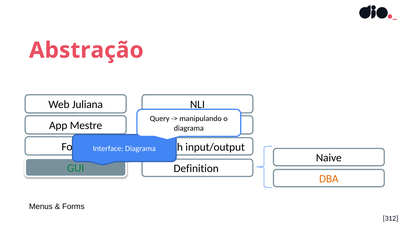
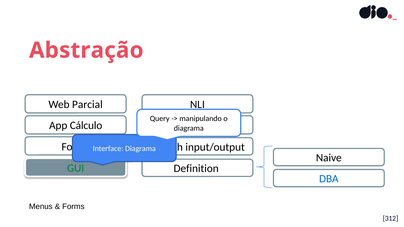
Juliana: Juliana -> Parcial
Mestre: Mestre -> Cálculo
DBA colour: orange -> blue
